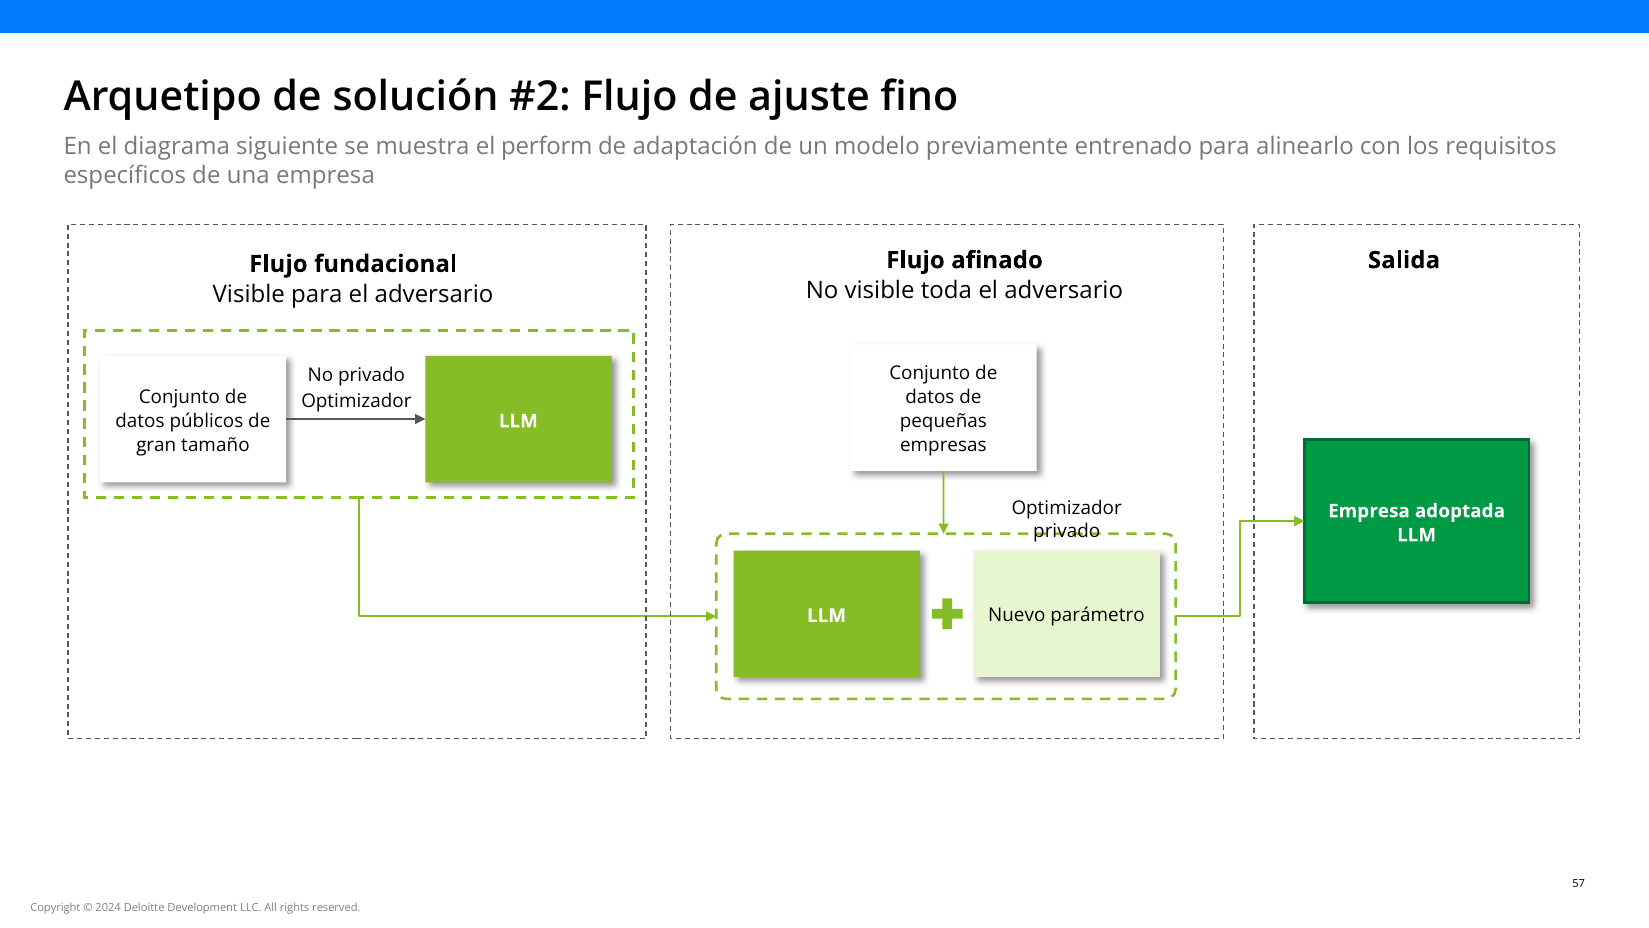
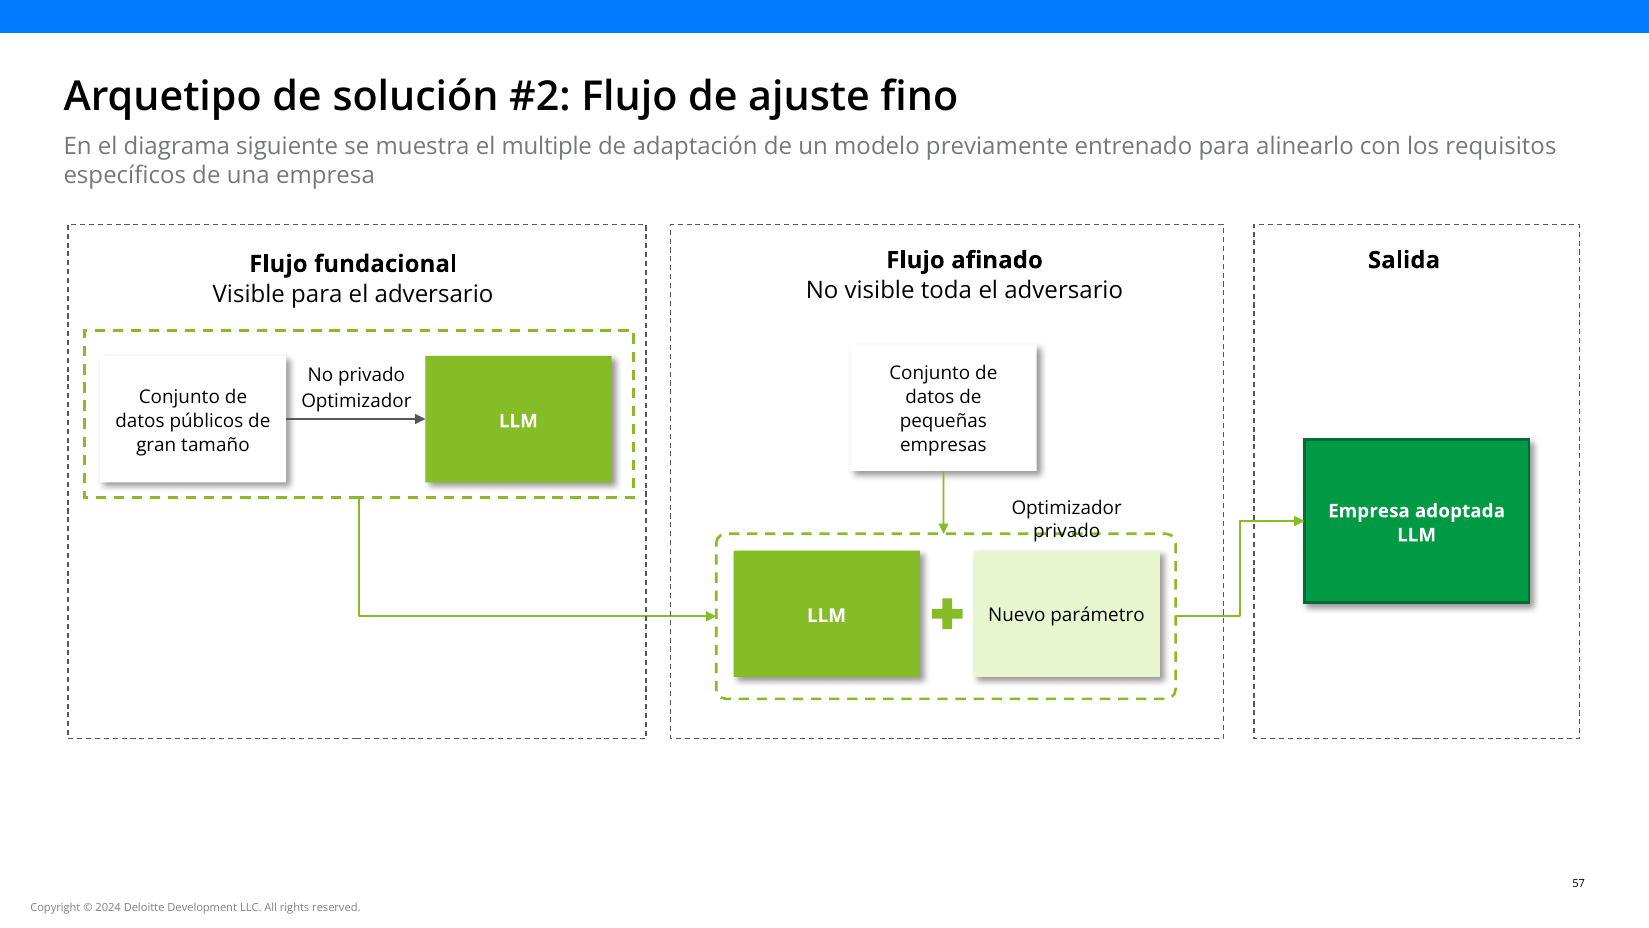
perform: perform -> multiple
